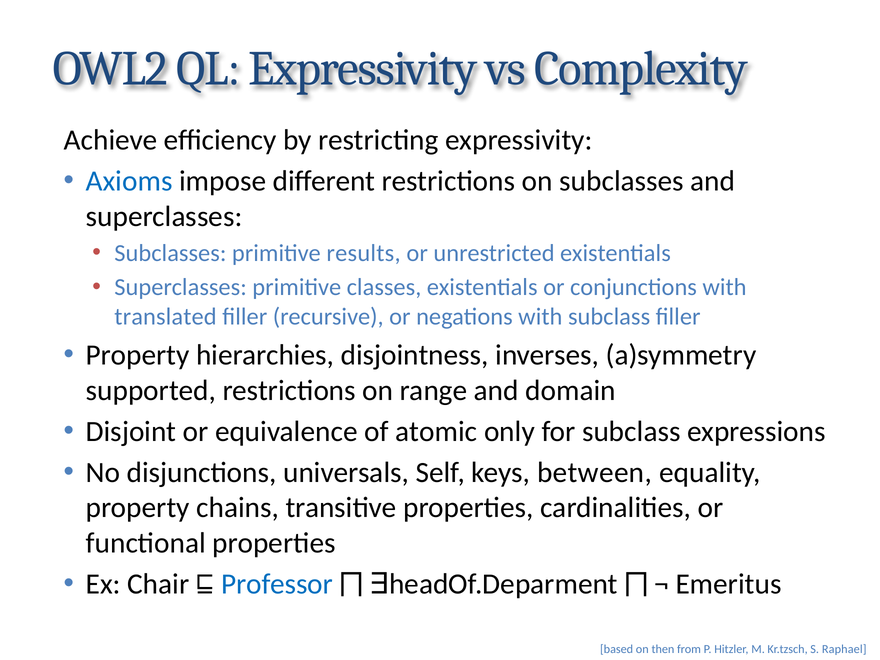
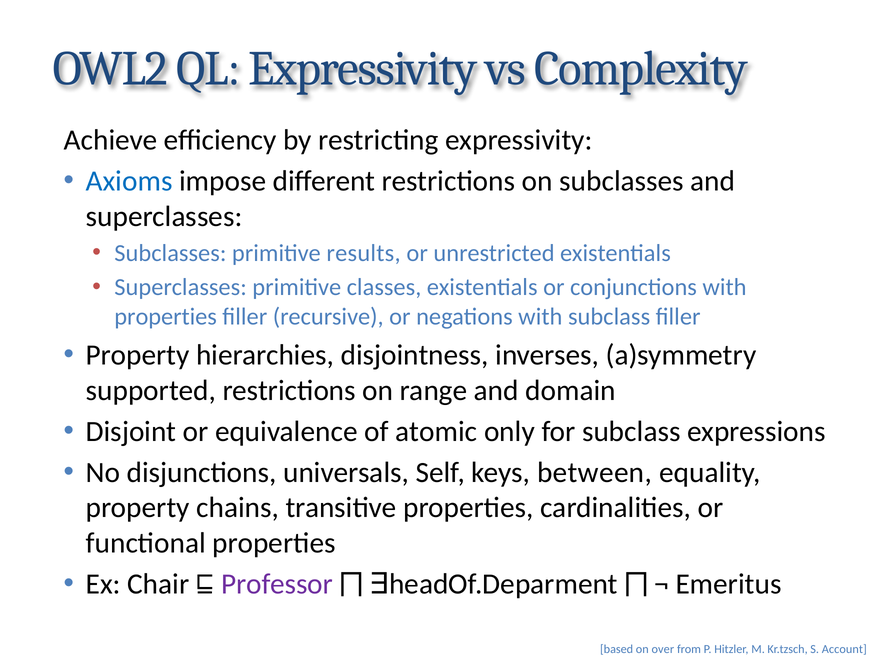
translated at (166, 317): translated -> properties
Professor colour: blue -> purple
then: then -> over
Raphael: Raphael -> Account
